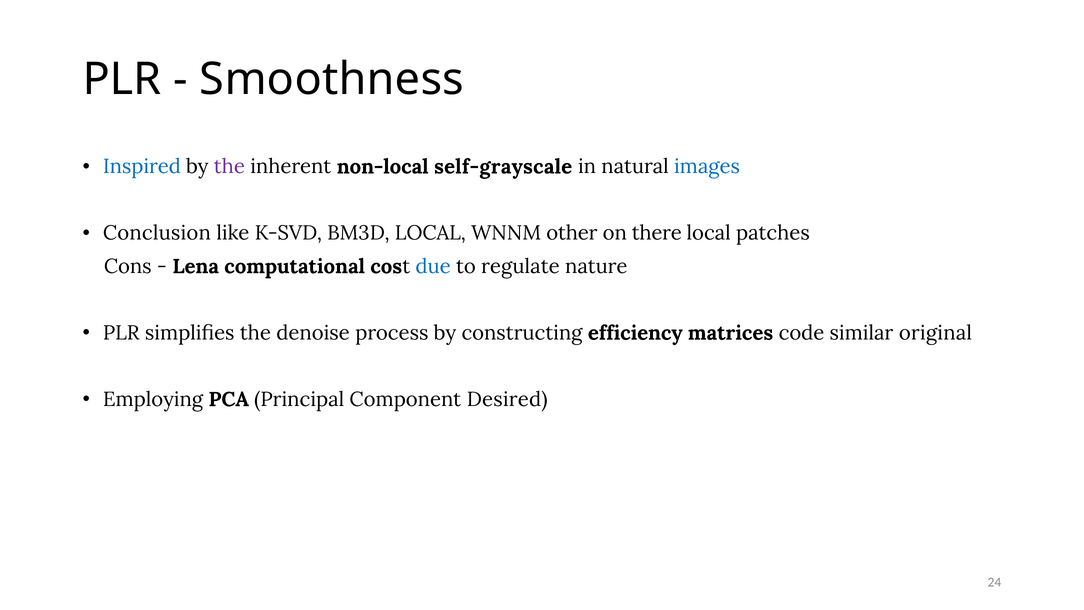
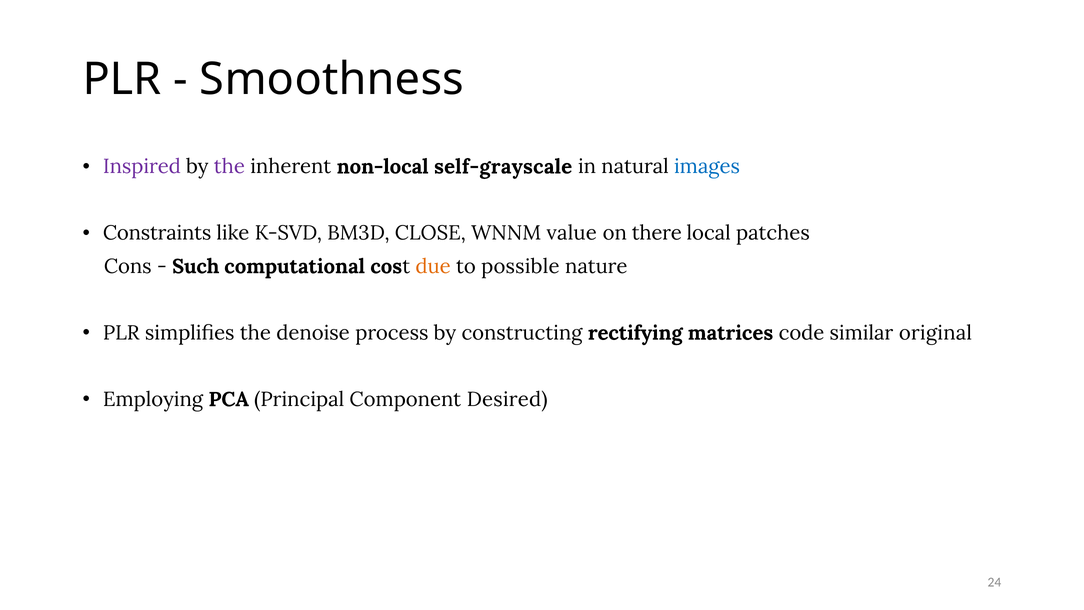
Inspired colour: blue -> purple
Conclusion: Conclusion -> Constraints
BM3D LOCAL: LOCAL -> CLOSE
other: other -> value
Lena: Lena -> Such
due colour: blue -> orange
regulate: regulate -> possible
efficiency: efficiency -> rectifying
